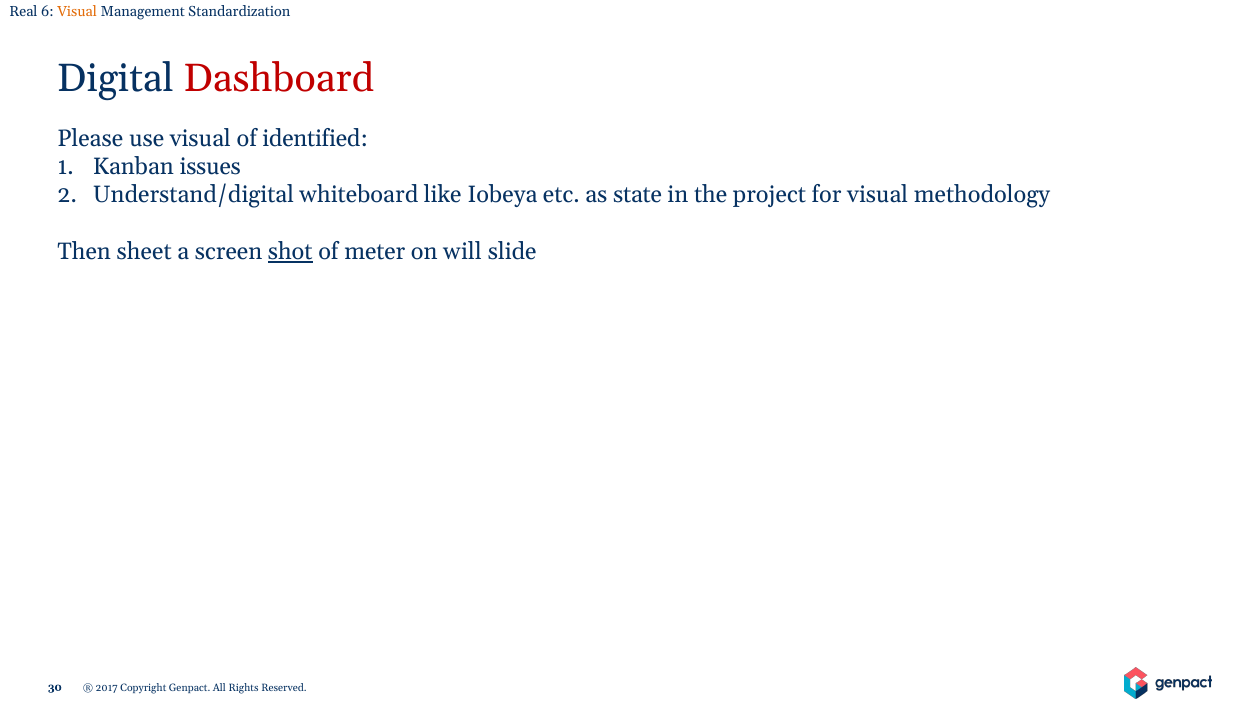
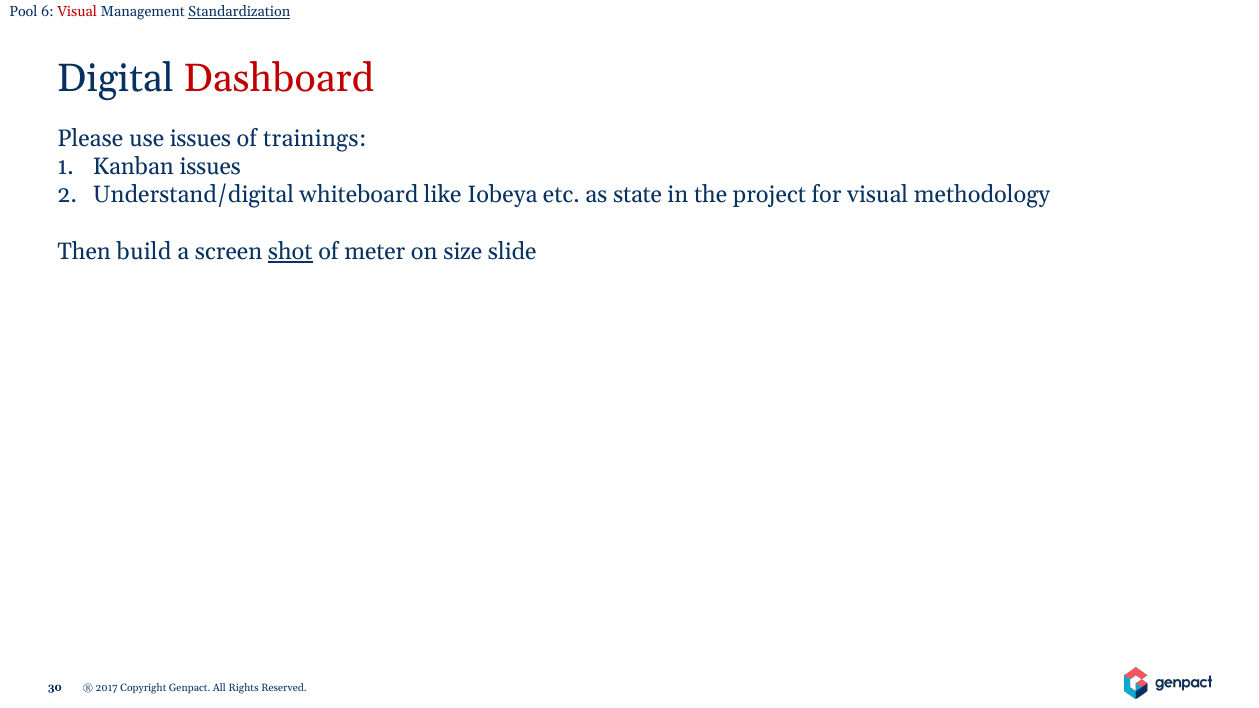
Real: Real -> Pool
Visual at (77, 12) colour: orange -> red
Standardization underline: none -> present
use visual: visual -> issues
identified: identified -> trainings
sheet: sheet -> build
will: will -> size
